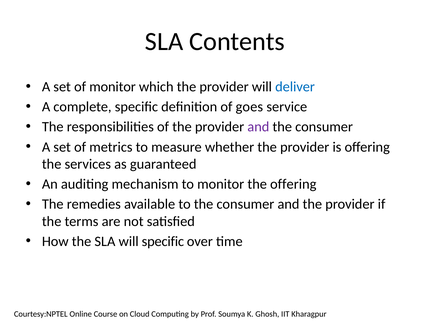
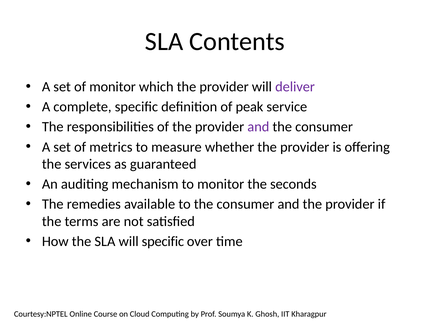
deliver colour: blue -> purple
goes: goes -> peak
the offering: offering -> seconds
